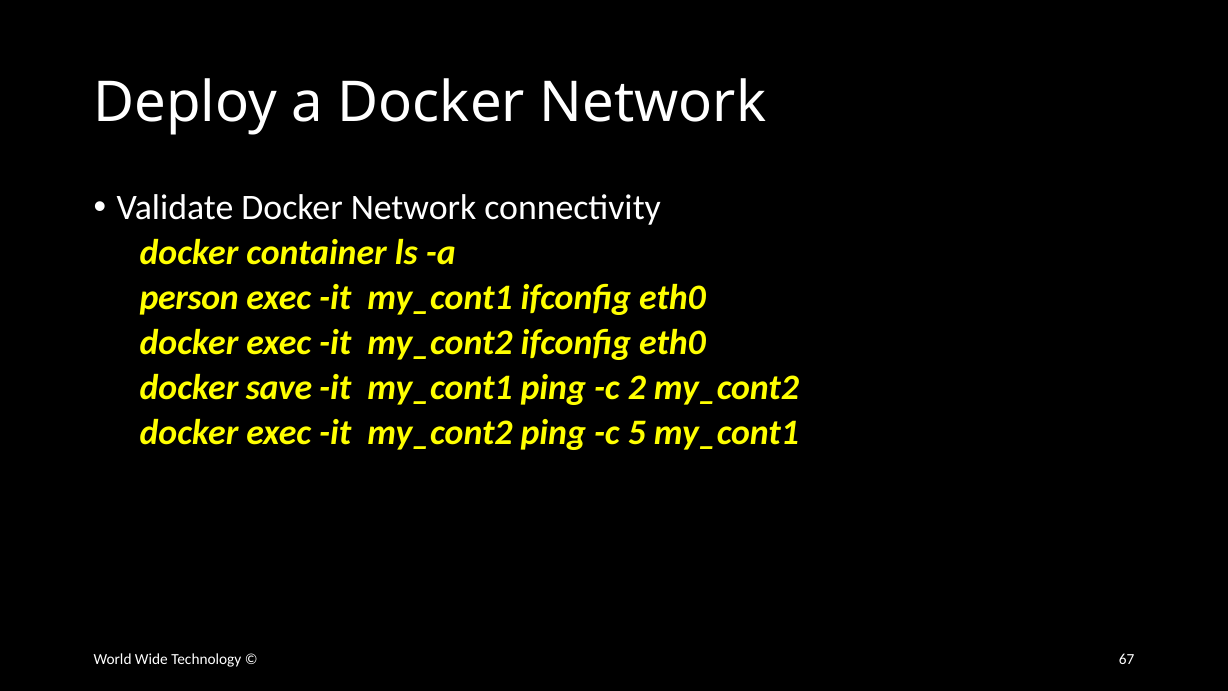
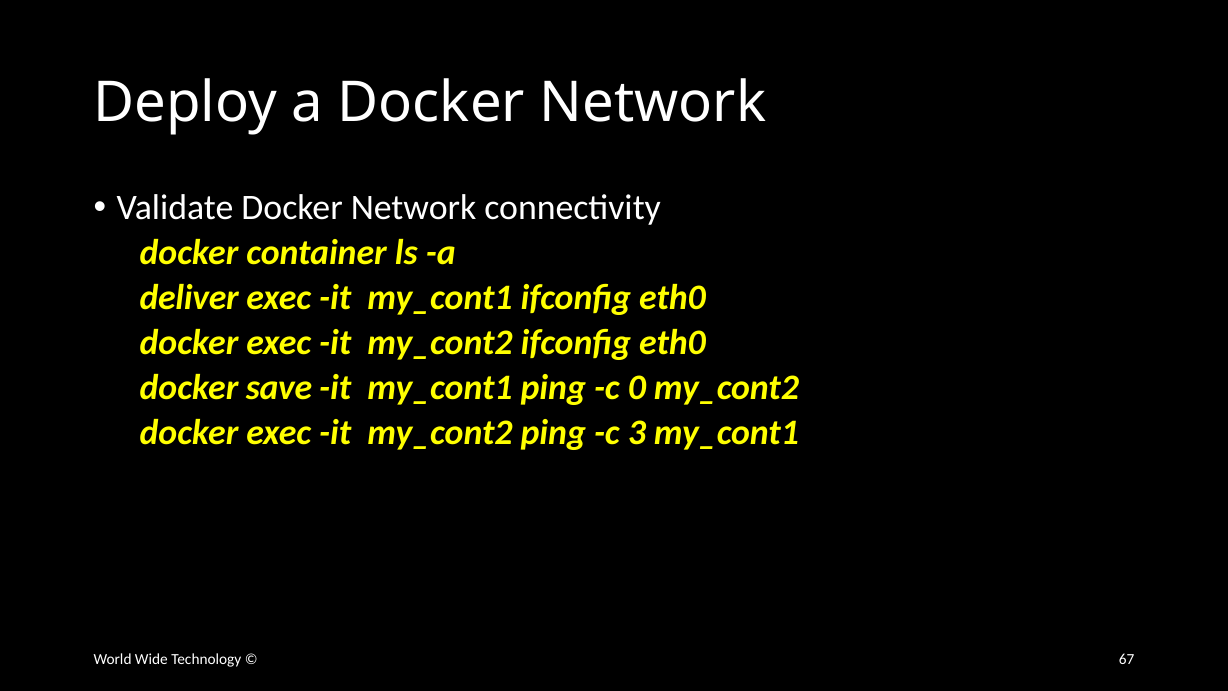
person: person -> deliver
2: 2 -> 0
5: 5 -> 3
